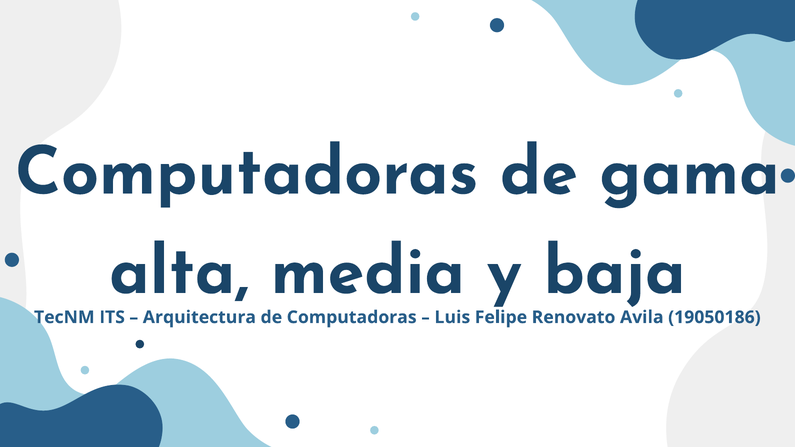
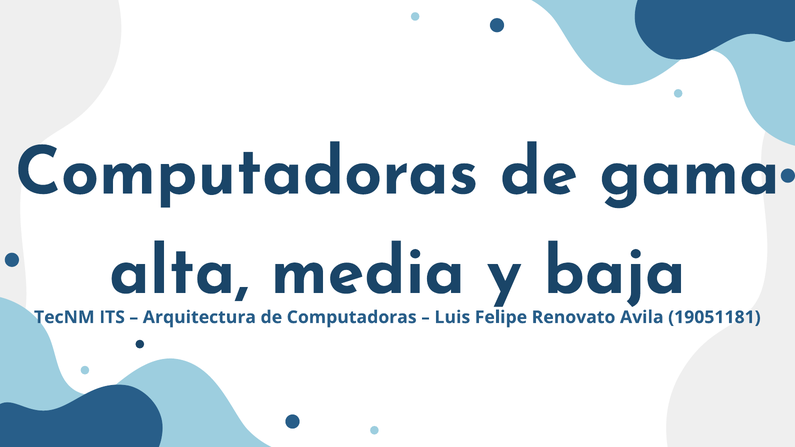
19050186: 19050186 -> 19051181
